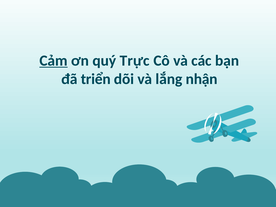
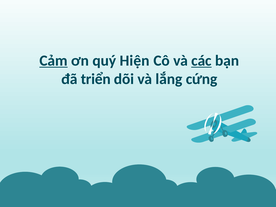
Trực: Trực -> Hiện
các underline: none -> present
nhận: nhận -> cứng
